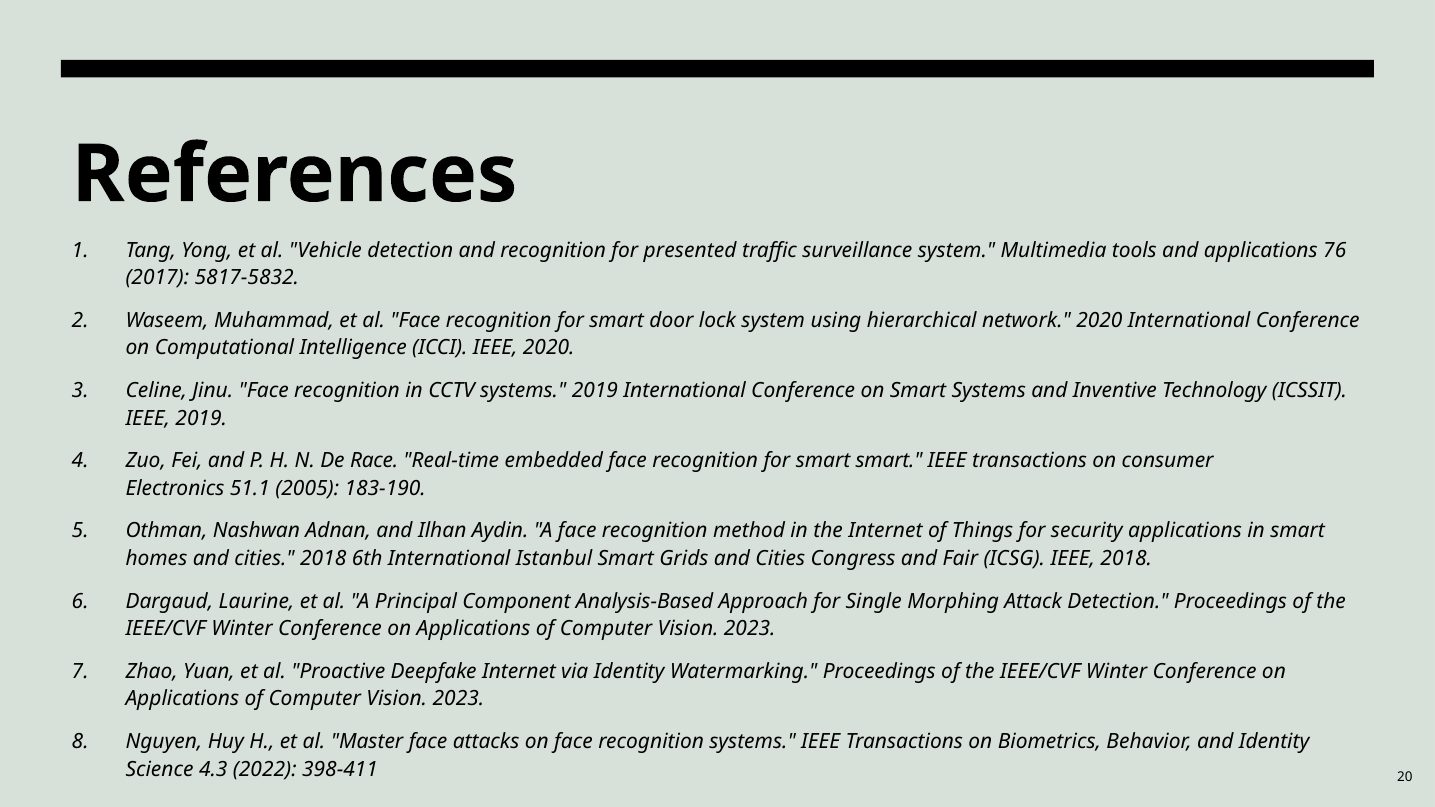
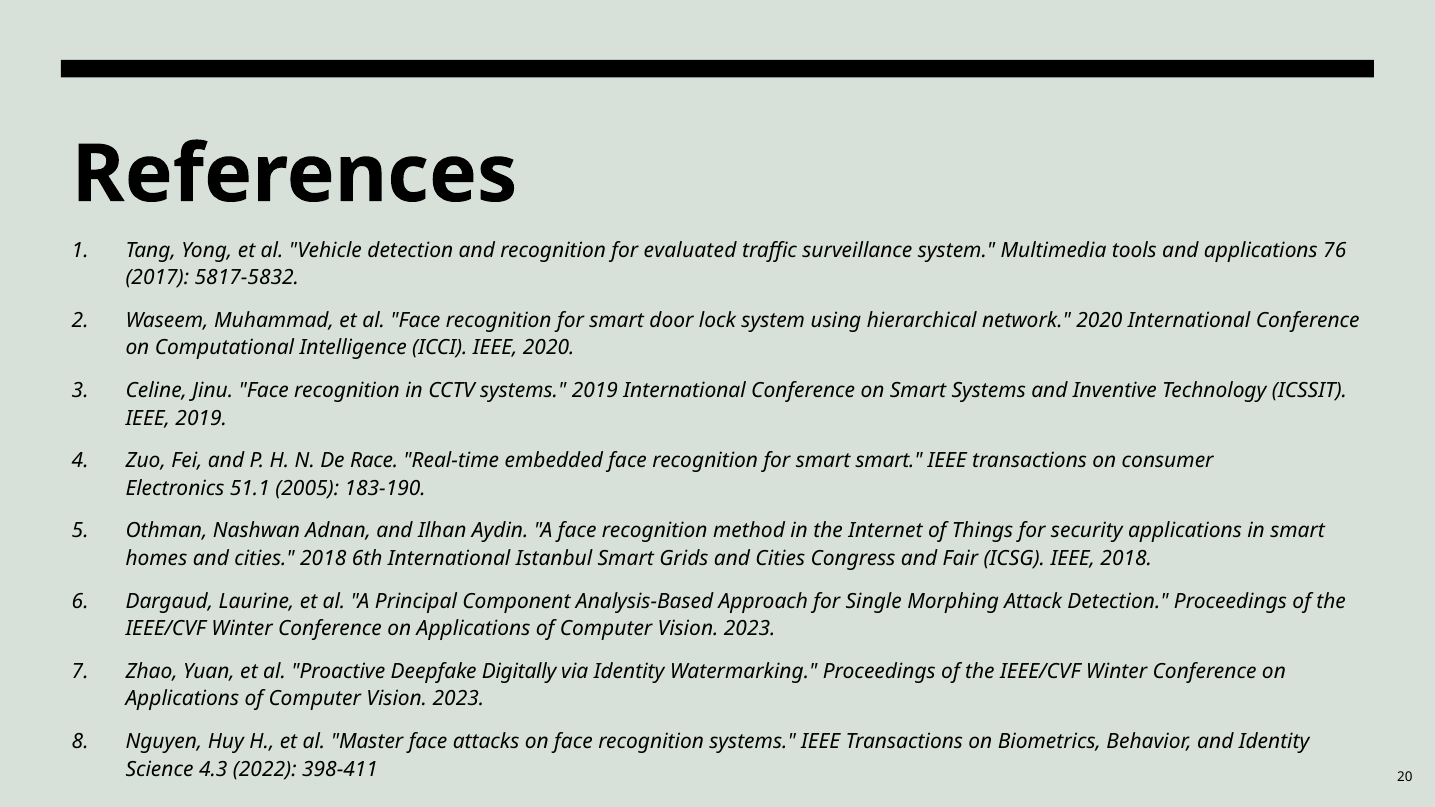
presented: presented -> evaluated
Deepfake Internet: Internet -> Digitally
